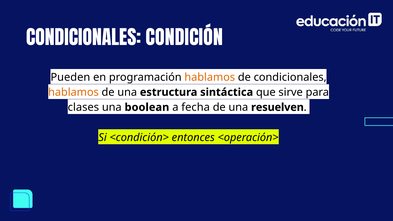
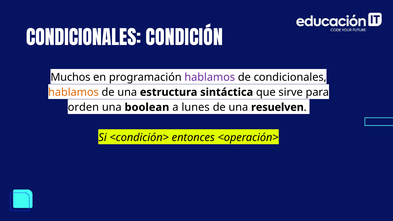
Pueden: Pueden -> Muchos
hablamos at (210, 77) colour: orange -> purple
clases: clases -> orden
fecha: fecha -> lunes
